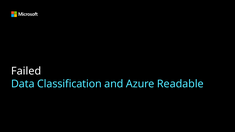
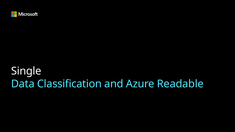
Failed: Failed -> Single
